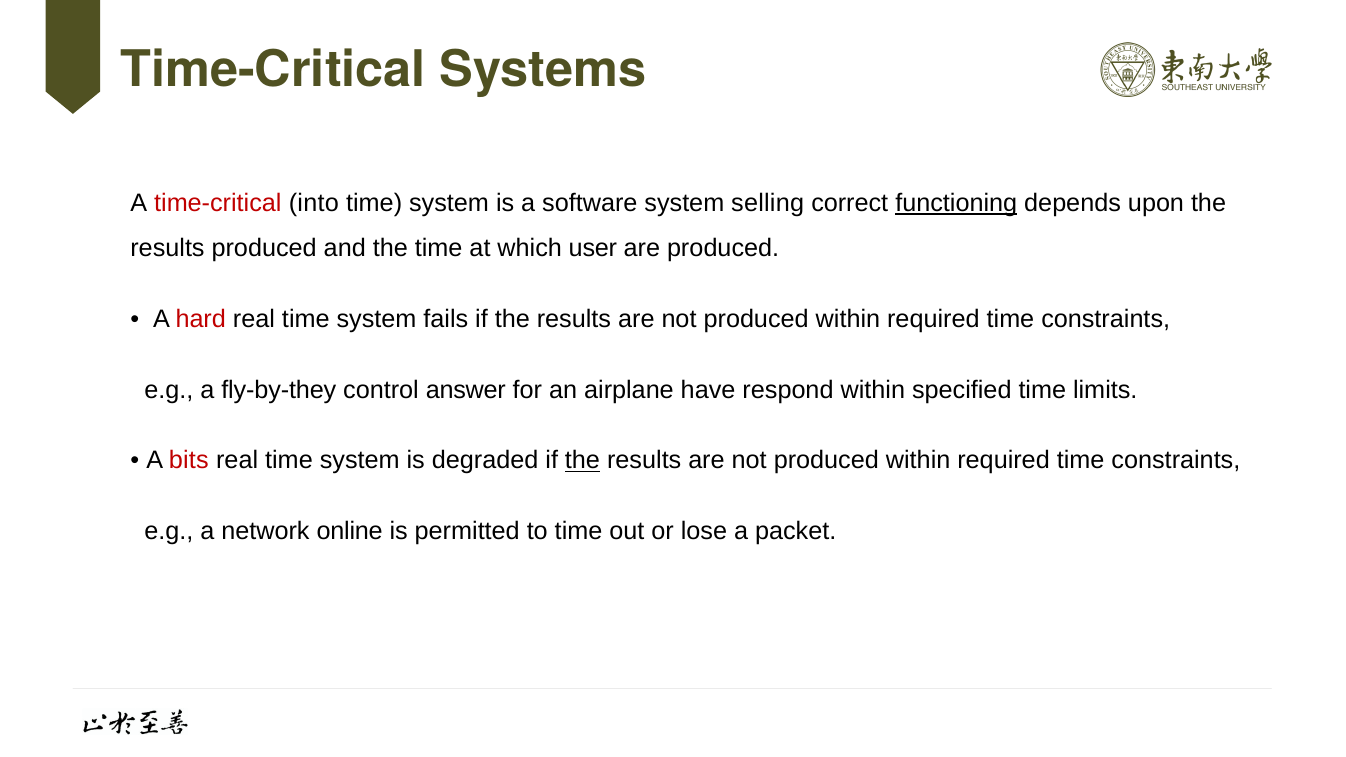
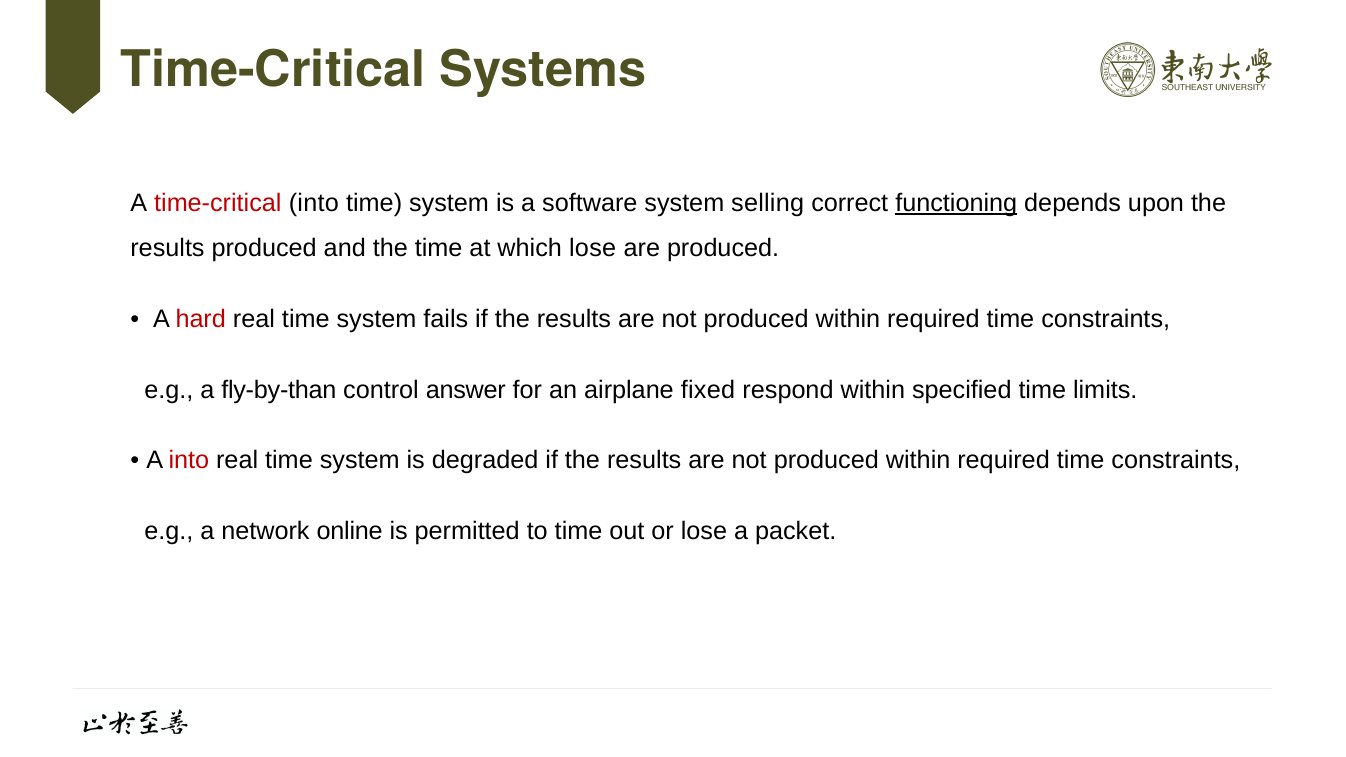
which user: user -> lose
fly-by-they: fly-by-they -> fly-by-than
have: have -> fixed
A bits: bits -> into
the at (582, 461) underline: present -> none
